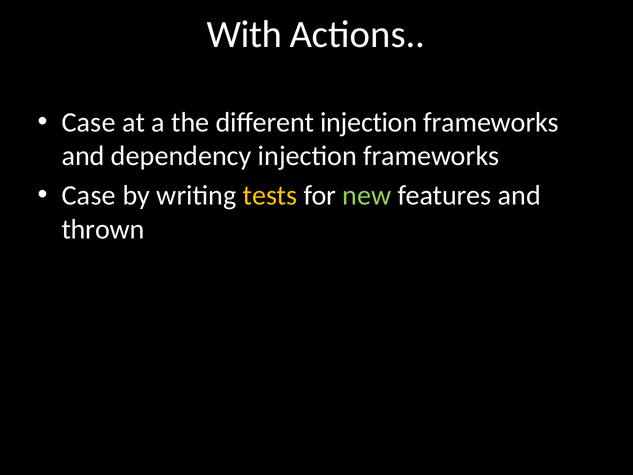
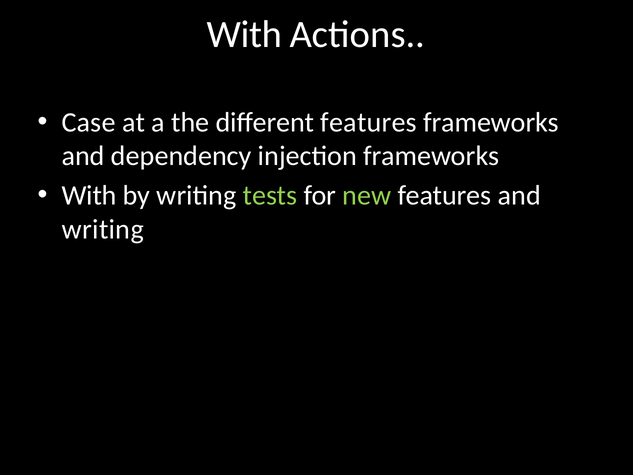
different injection: injection -> features
Case at (89, 195): Case -> With
tests colour: yellow -> light green
thrown at (103, 229): thrown -> writing
